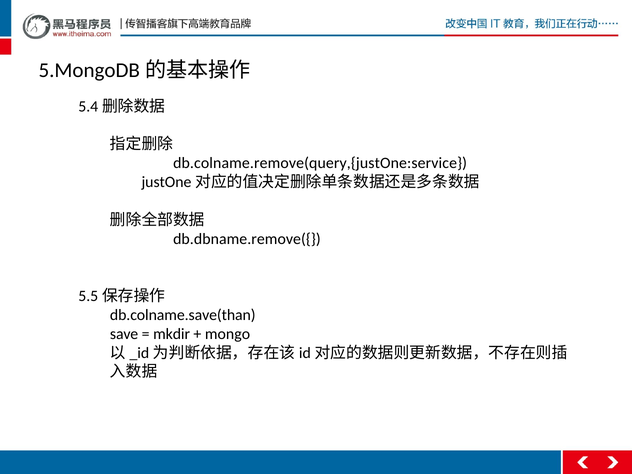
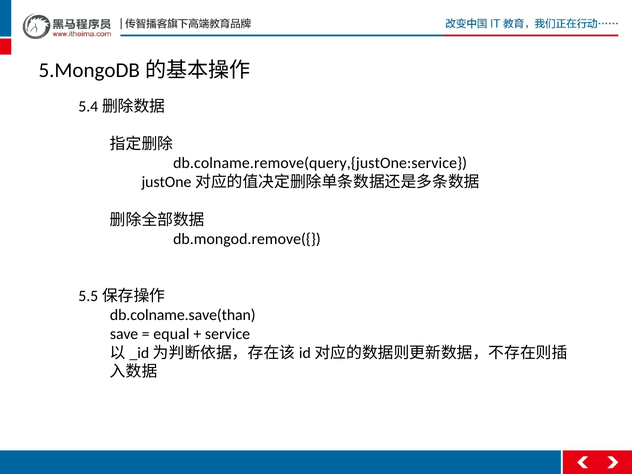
db.dbname.remove({: db.dbname.remove({ -> db.mongod.remove({
mkdir: mkdir -> equal
mongo: mongo -> service
